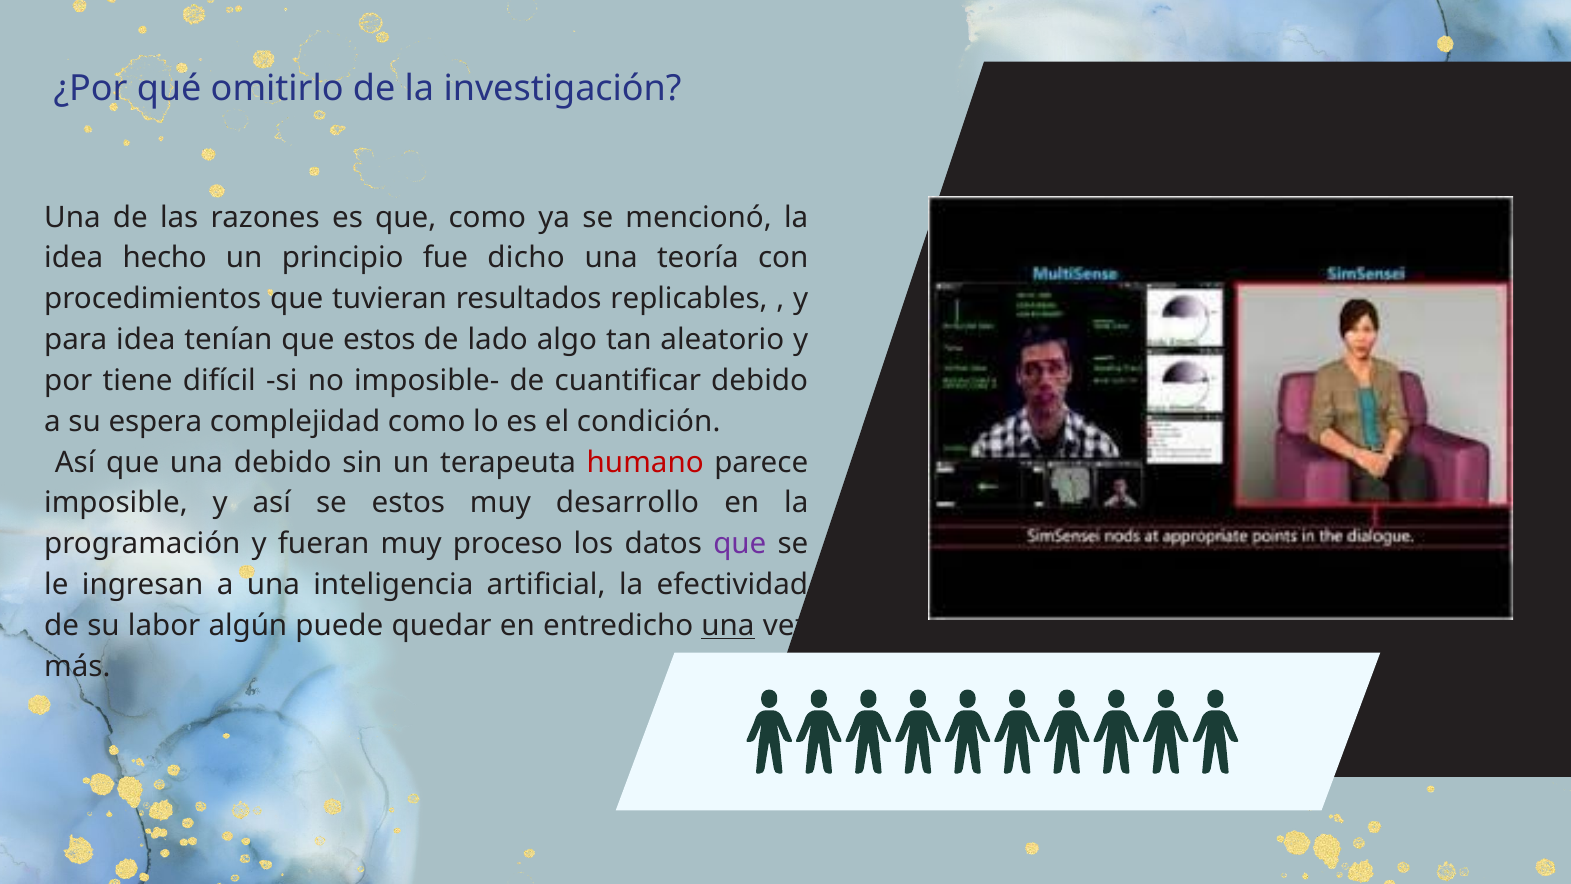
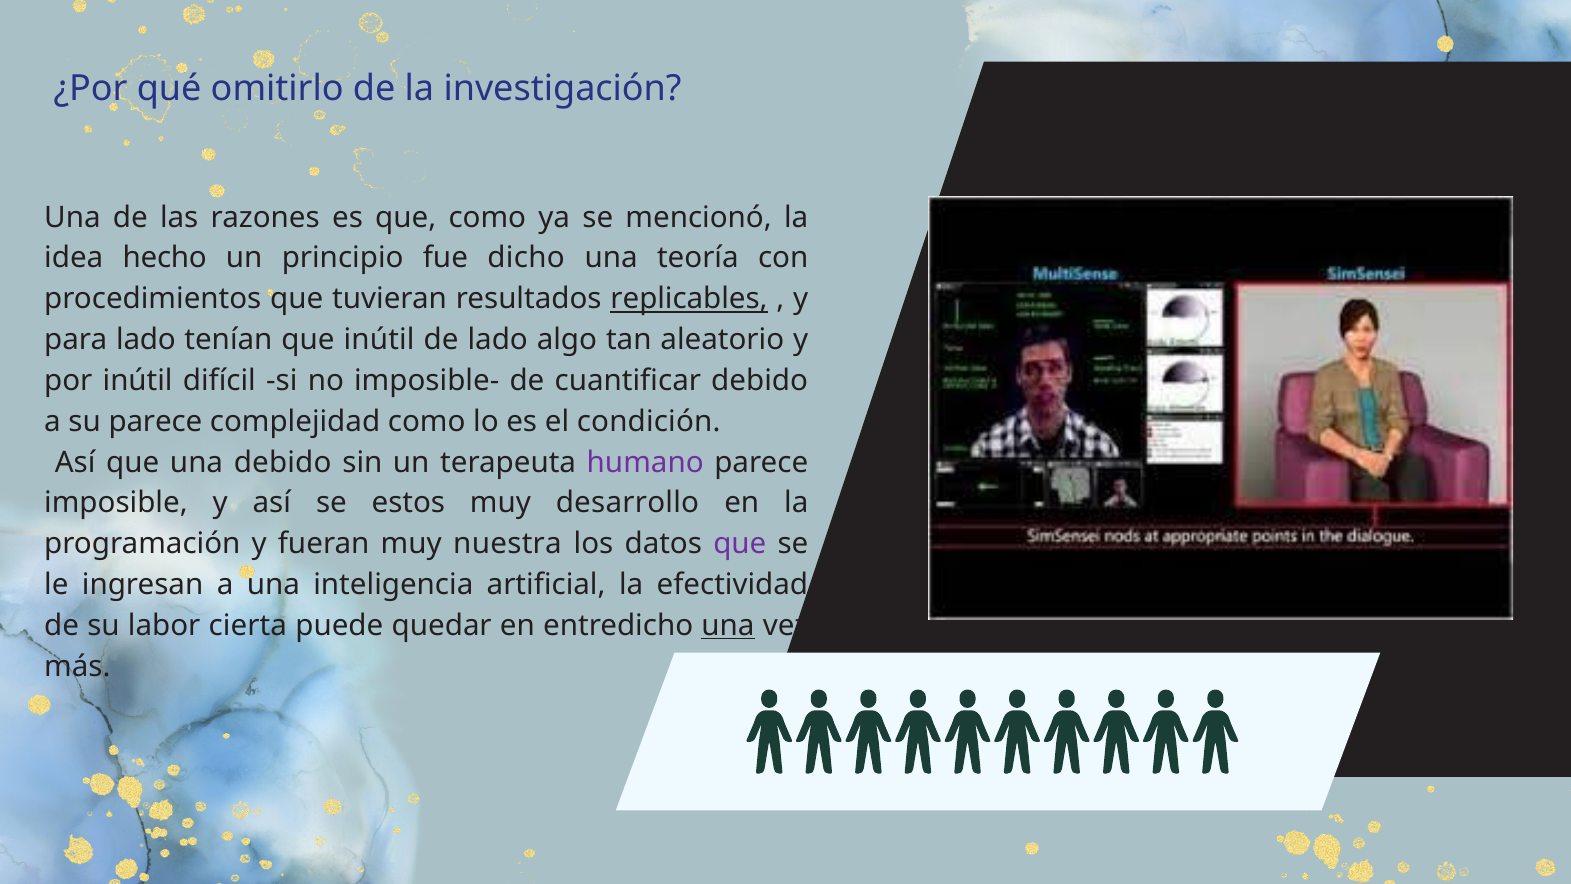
replicables underline: none -> present
para idea: idea -> lado
que estos: estos -> inútil
por tiene: tiene -> inútil
su espera: espera -> parece
humano colour: red -> purple
proceso: proceso -> nuestra
algún: algún -> cierta
